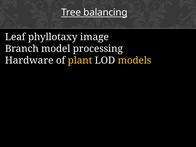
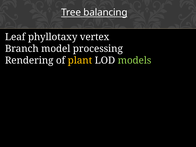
image: image -> vertex
Hardware: Hardware -> Rendering
models colour: yellow -> light green
